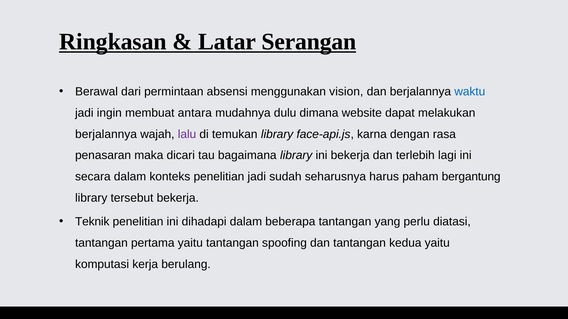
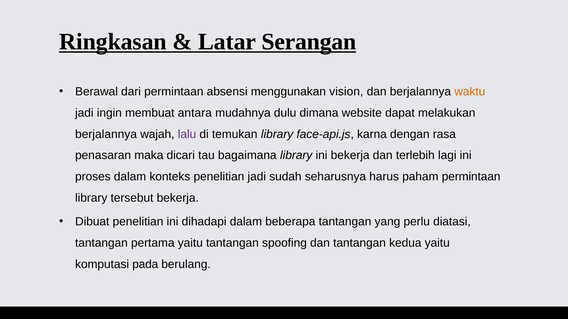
waktu colour: blue -> orange
secara: secara -> proses
paham bergantung: bergantung -> permintaan
Teknik: Teknik -> Dibuat
kerja: kerja -> pada
